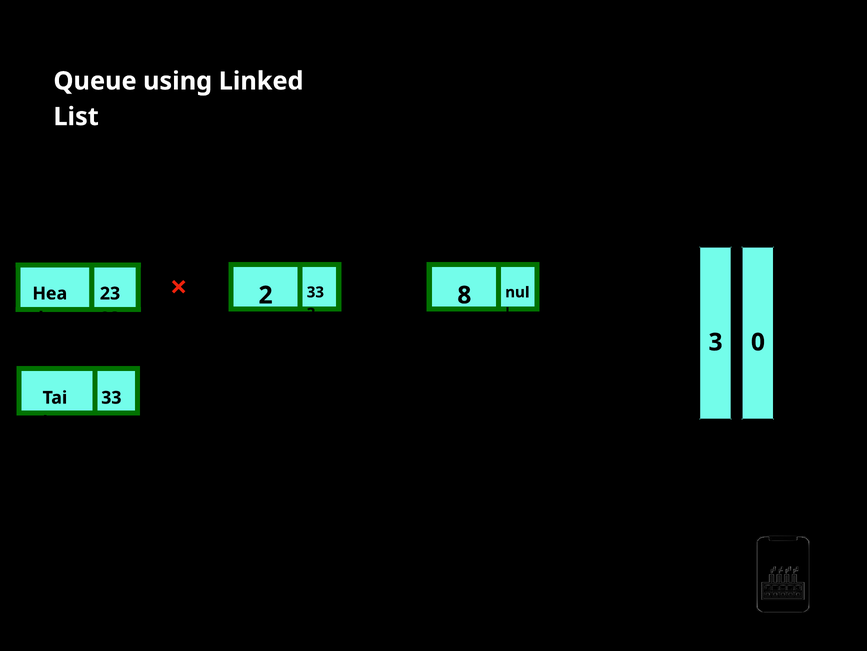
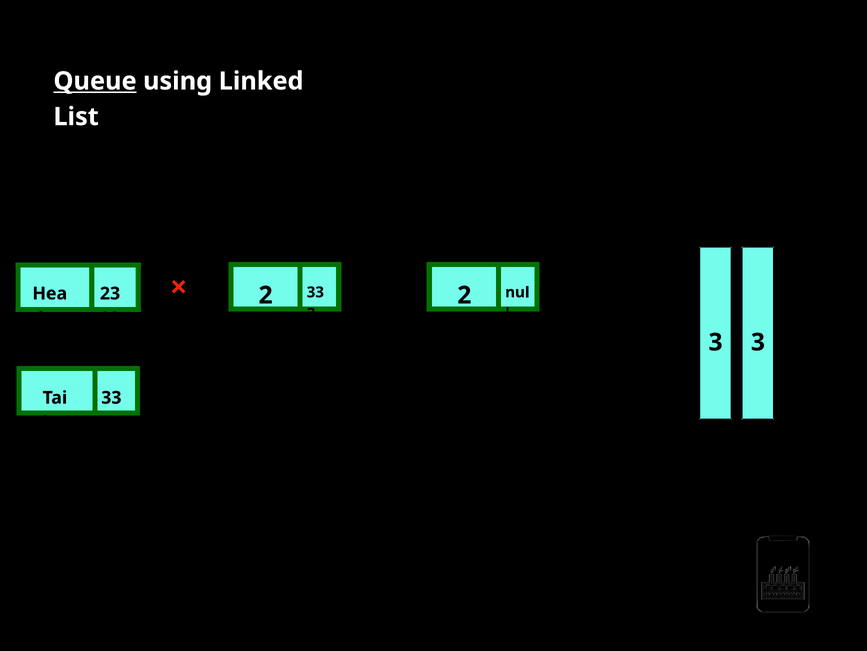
Queue underline: none -> present
2 8: 8 -> 2
3 0: 0 -> 3
